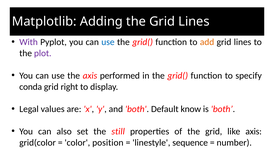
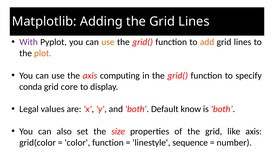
use at (108, 42) colour: blue -> orange
plot colour: purple -> orange
performed: performed -> computing
right: right -> core
still: still -> size
color position: position -> function
